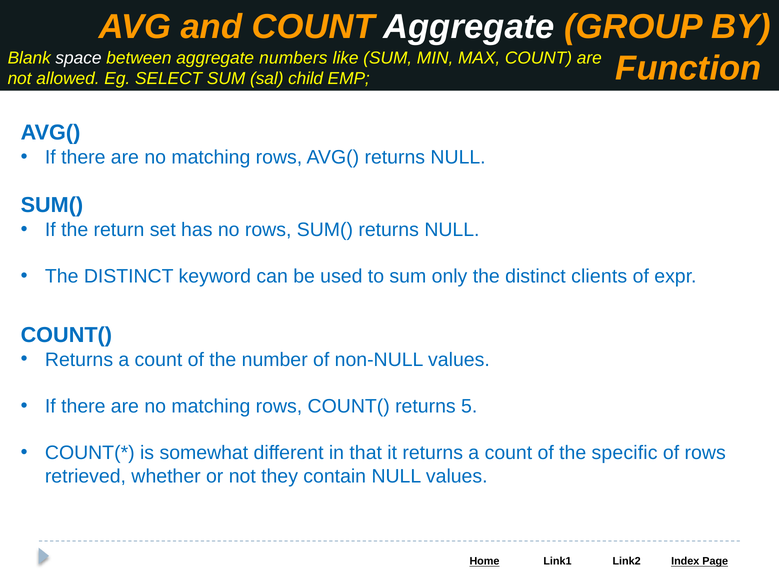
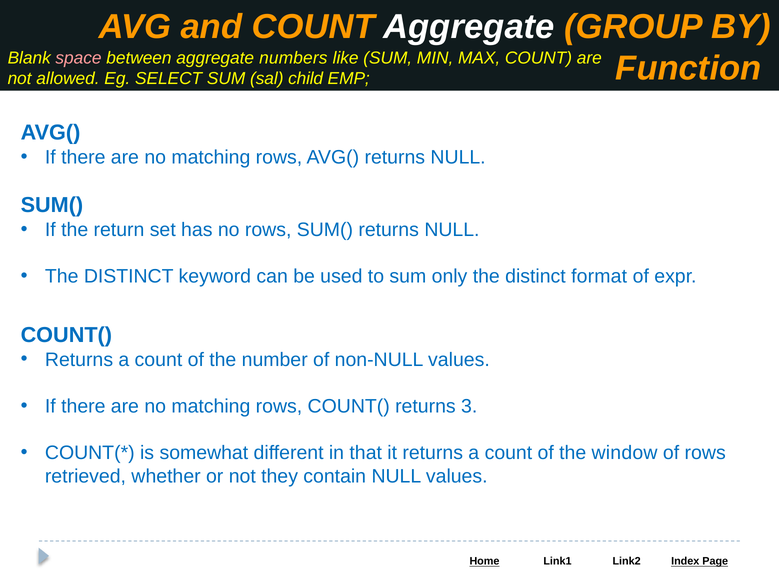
space colour: white -> pink
clients: clients -> format
5: 5 -> 3
specific: specific -> window
